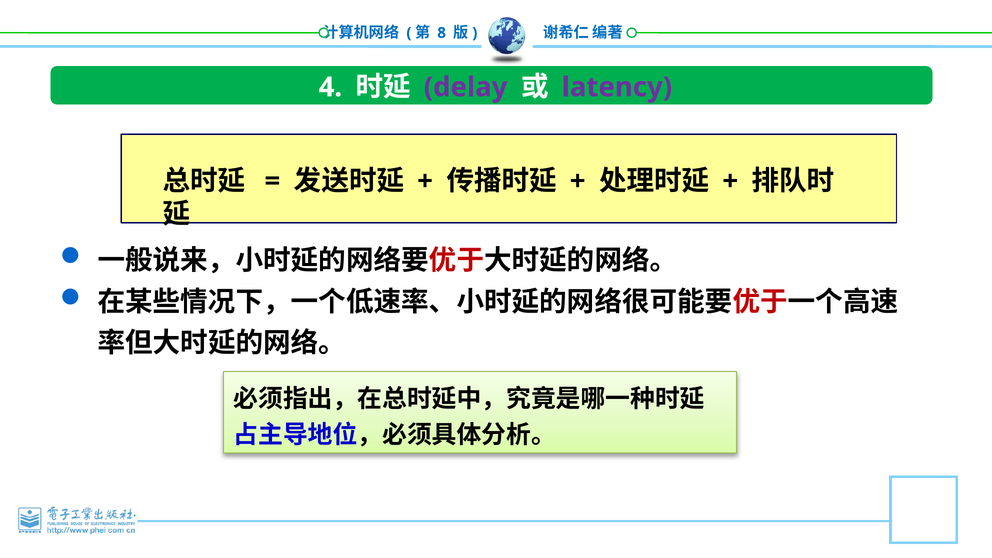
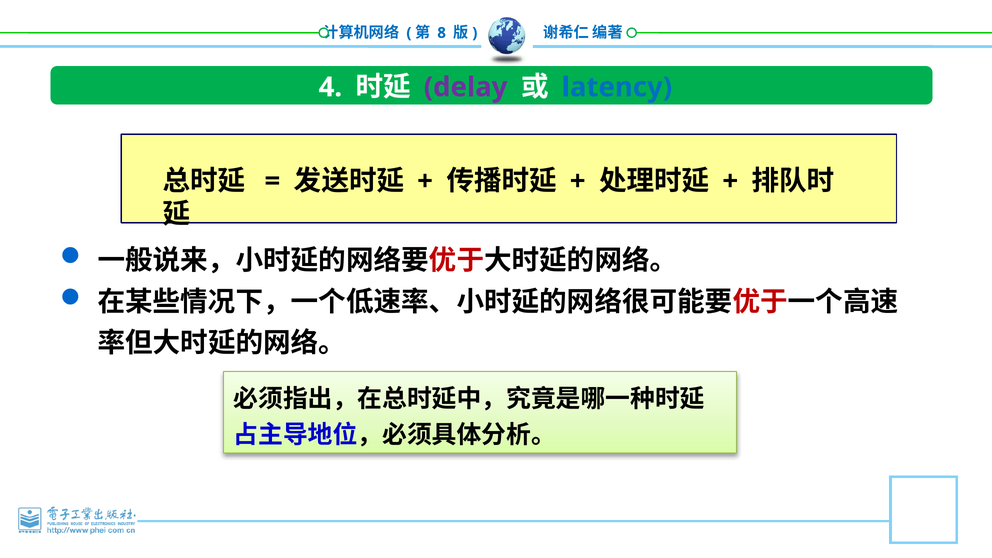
latency colour: purple -> blue
